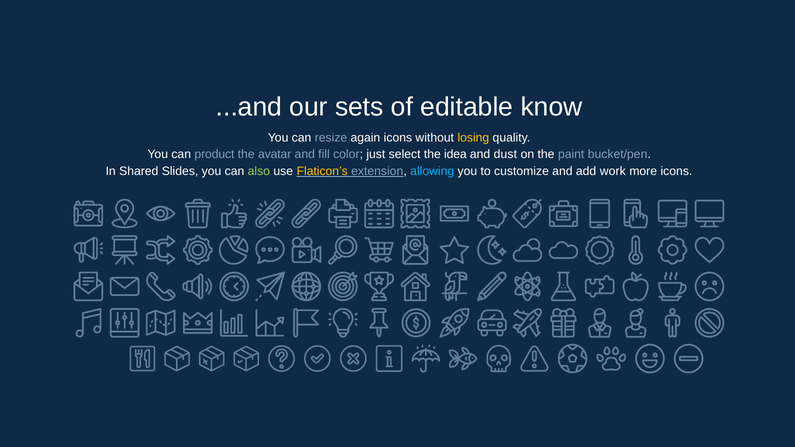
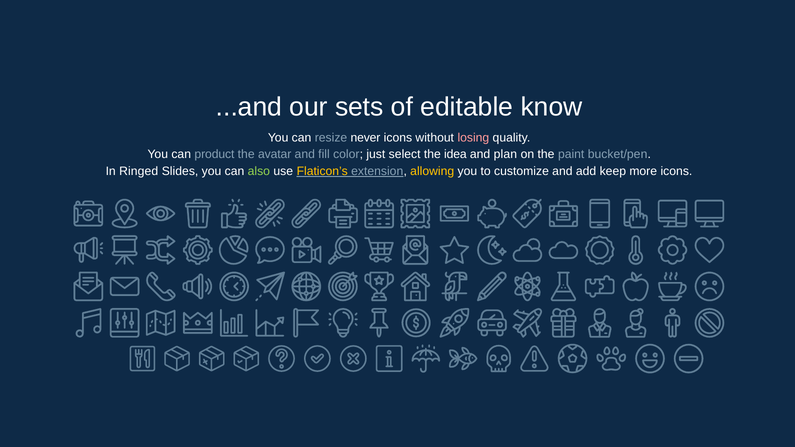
again: again -> never
losing colour: yellow -> pink
dust: dust -> plan
Shared: Shared -> Ringed
allowing colour: light blue -> yellow
work: work -> keep
